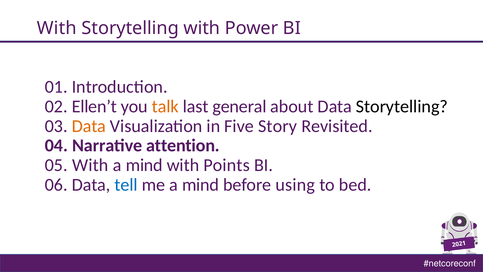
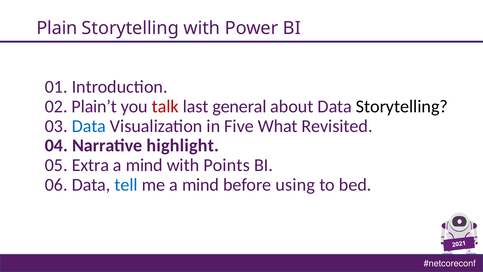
With at (57, 28): With -> Plain
Ellen’t: Ellen’t -> Plain’t
talk colour: orange -> red
Data at (89, 126) colour: orange -> blue
Story: Story -> What
attention: attention -> highlight
05 With: With -> Extra
